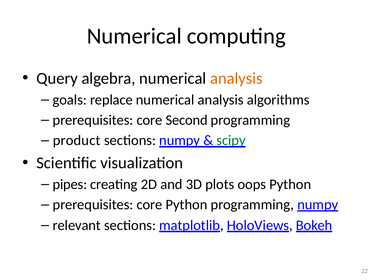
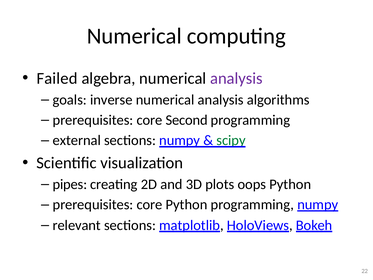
Query: Query -> Failed
analysis at (236, 78) colour: orange -> purple
replace: replace -> inverse
product: product -> external
